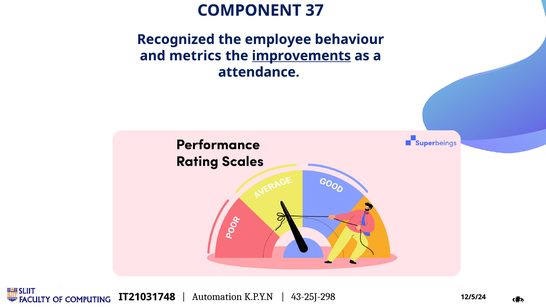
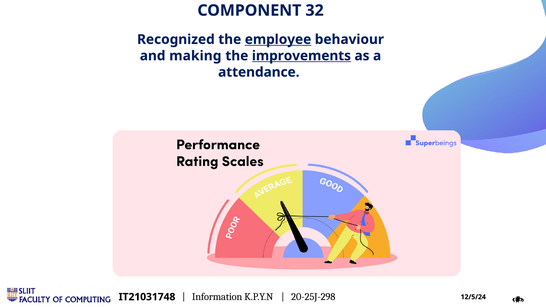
37: 37 -> 32
employee underline: none -> present
metrics: metrics -> making
Automation: Automation -> Information
43-25J-298: 43-25J-298 -> 20-25J-298
